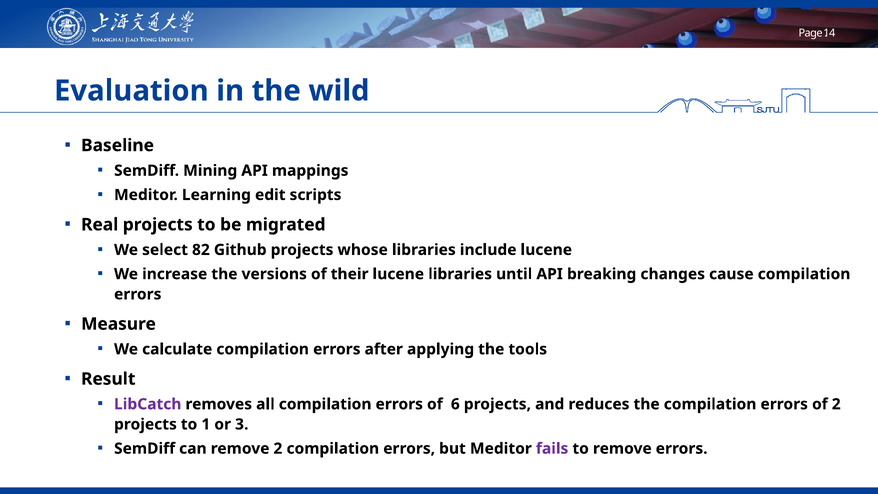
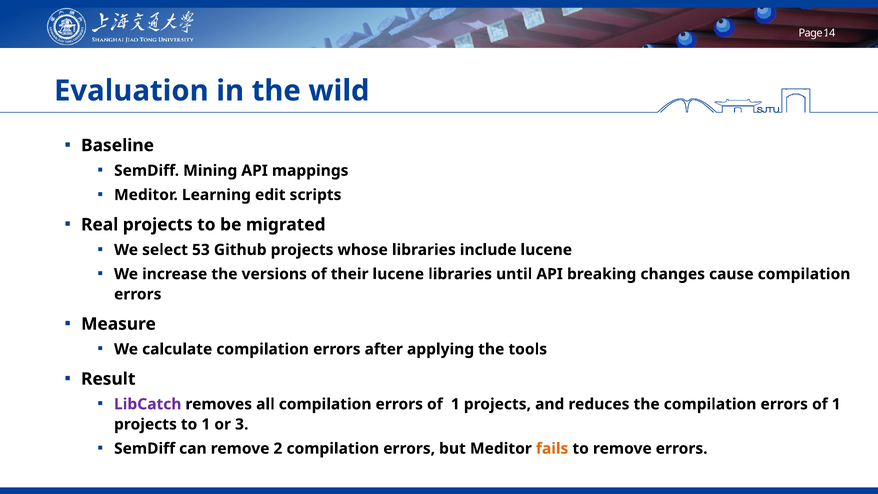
82: 82 -> 53
6 at (455, 404): 6 -> 1
2 at (836, 404): 2 -> 1
fails colour: purple -> orange
